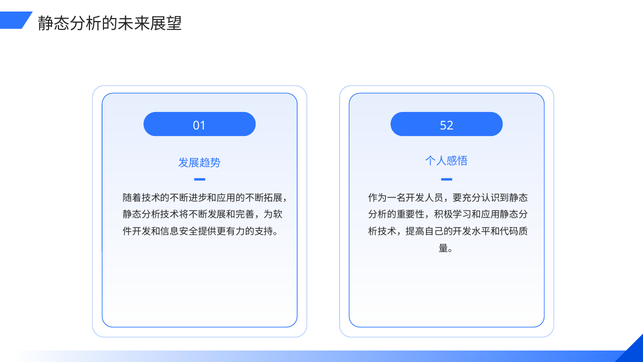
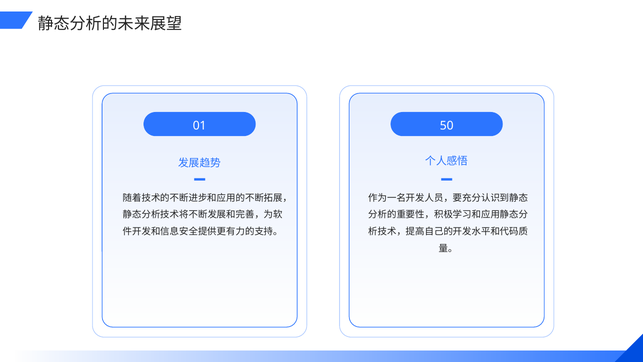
52: 52 -> 50
